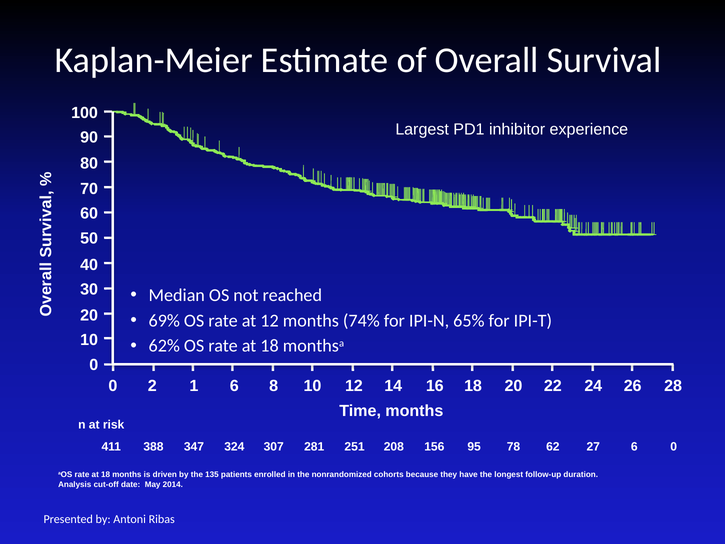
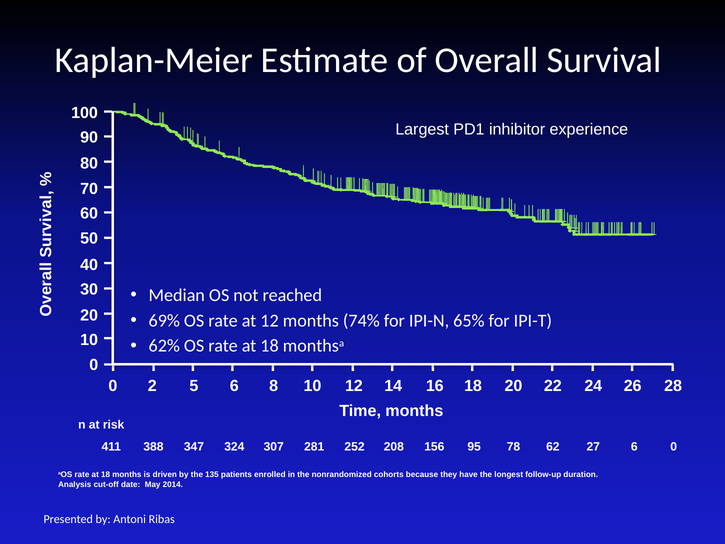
1: 1 -> 5
251: 251 -> 252
